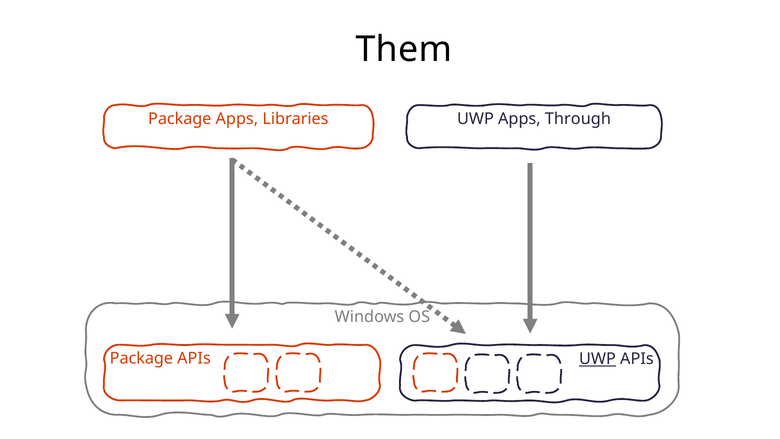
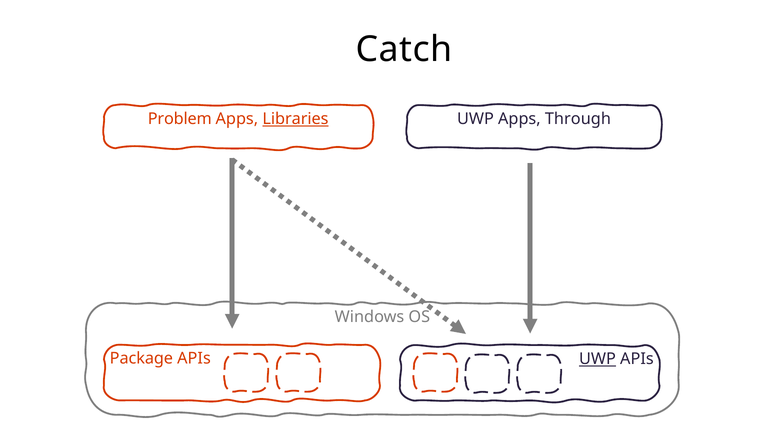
Them: Them -> Catch
Package at (180, 119): Package -> Problem
Libraries underline: none -> present
